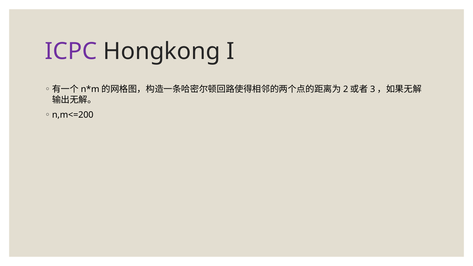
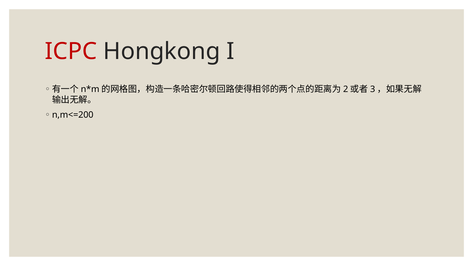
ICPC colour: purple -> red
